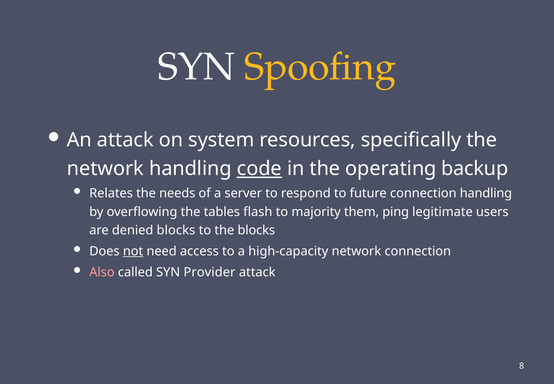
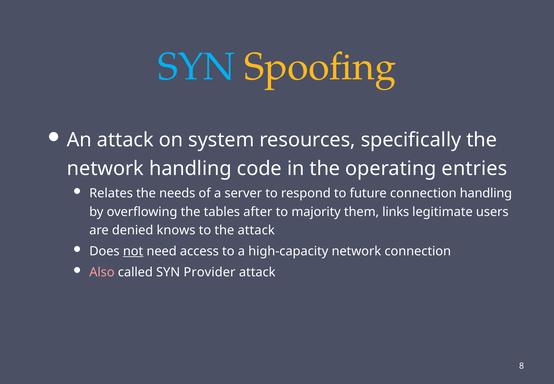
SYN at (196, 67) colour: white -> light blue
code underline: present -> none
backup: backup -> entries
flash: flash -> after
ping: ping -> links
denied blocks: blocks -> knows
the blocks: blocks -> attack
